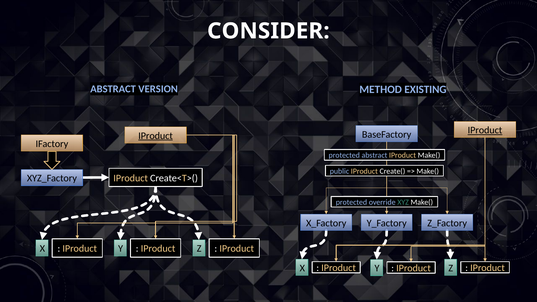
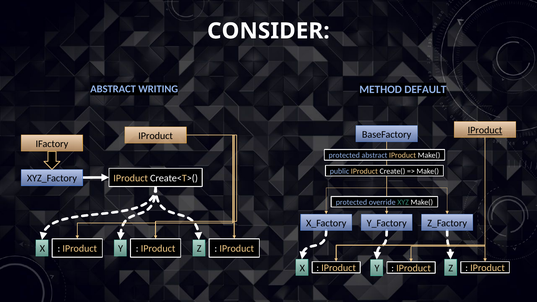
VERSION: VERSION -> WRITING
EXISTING: EXISTING -> DEFAULT
IProduct at (156, 136) underline: present -> none
